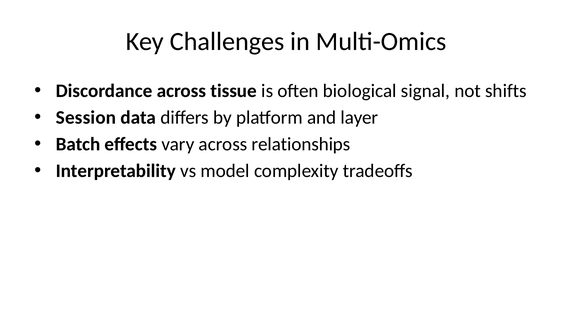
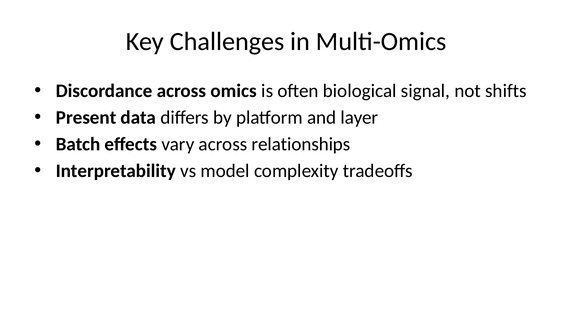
tissue: tissue -> omics
Session: Session -> Present
